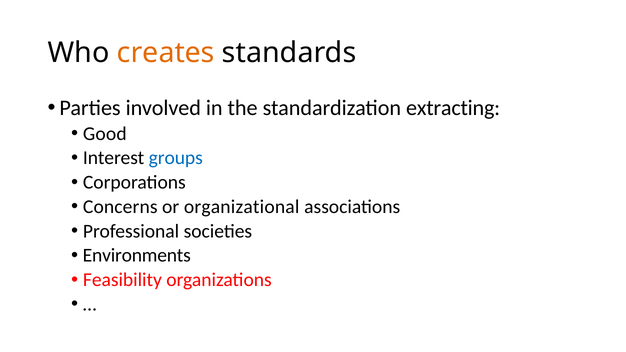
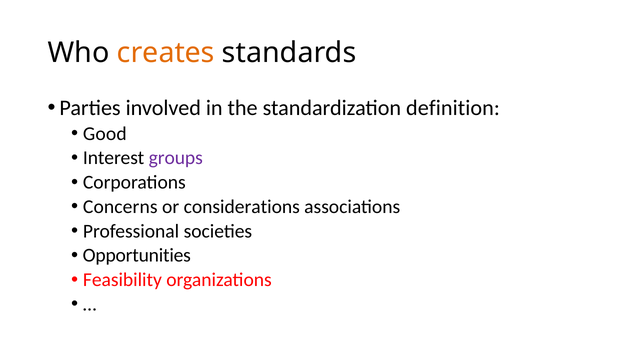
extracting: extracting -> definition
groups colour: blue -> purple
organizational: organizational -> considerations
Environments: Environments -> Opportunities
